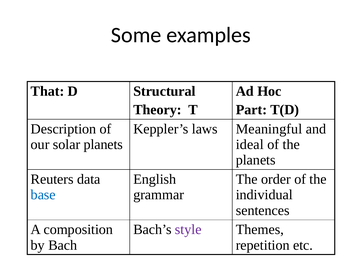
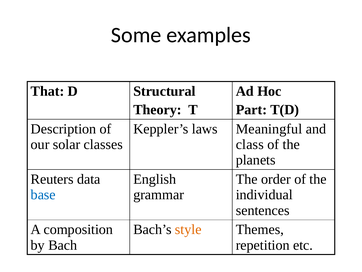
solar planets: planets -> classes
ideal: ideal -> class
style colour: purple -> orange
